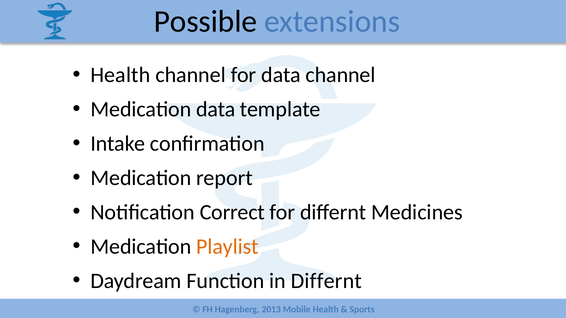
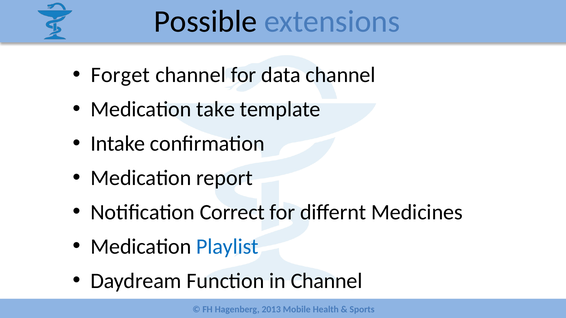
Health at (120, 75): Health -> Forget
Medication data: data -> take
Playlist colour: orange -> blue
in Differnt: Differnt -> Channel
